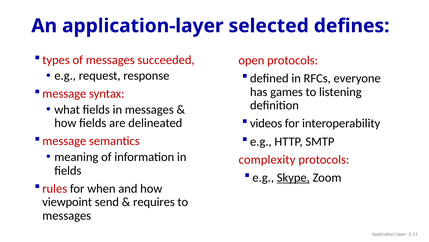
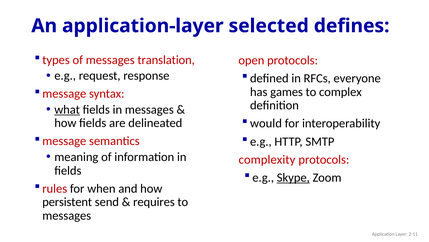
succeeded: succeeded -> translation
listening: listening -> complex
what underline: none -> present
videos: videos -> would
viewpoint: viewpoint -> persistent
